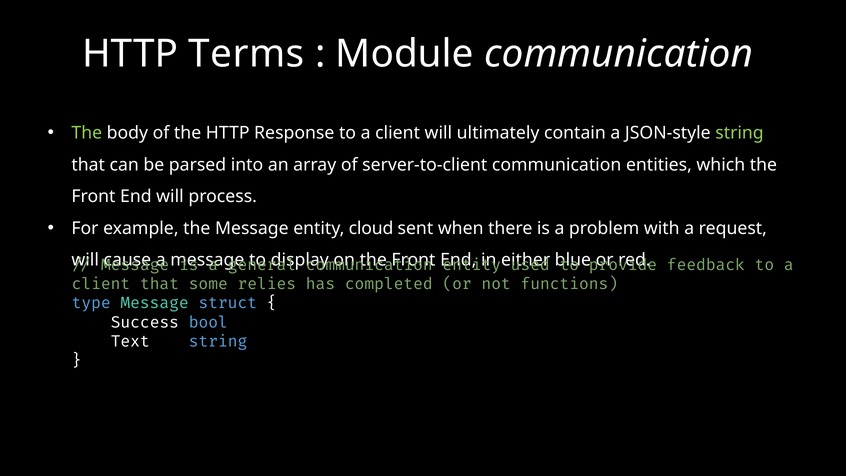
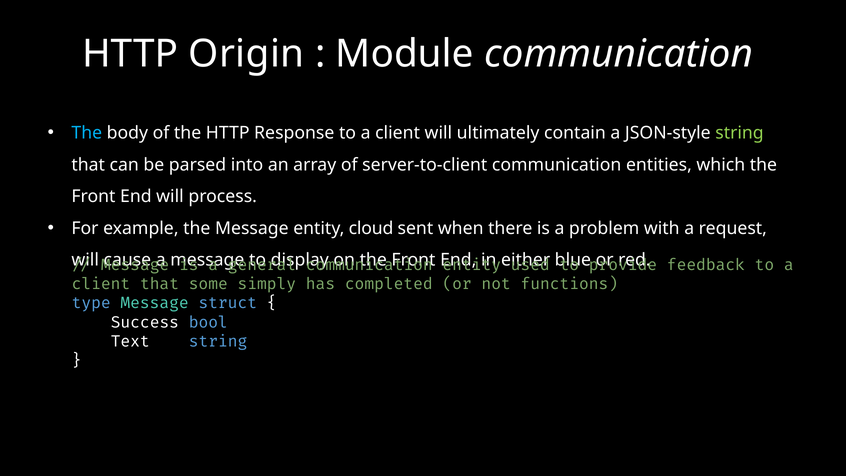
Terms: Terms -> Origin
The at (87, 133) colour: light green -> light blue
relies: relies -> simply
